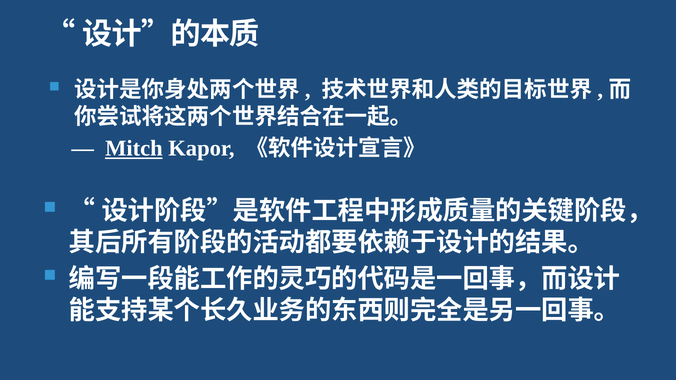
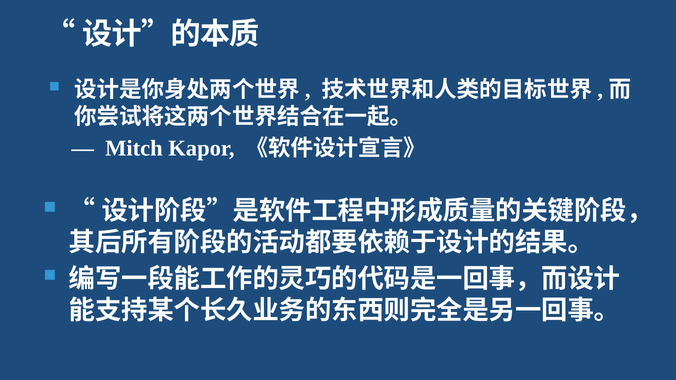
Mitch underline: present -> none
